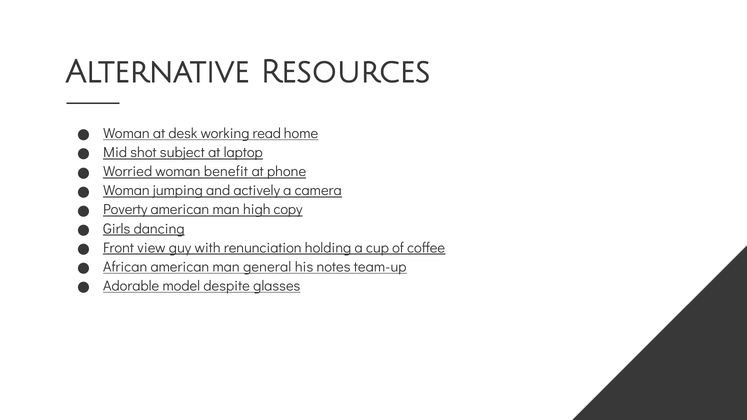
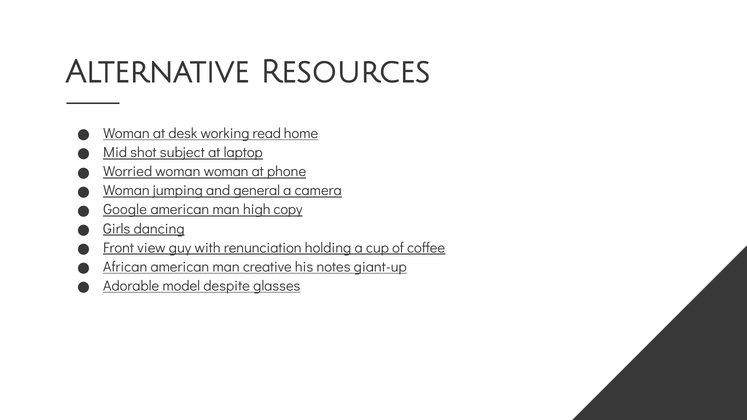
woman benefit: benefit -> woman
actively: actively -> general
Poverty: Poverty -> Google
general: general -> creative
team-up: team-up -> giant-up
